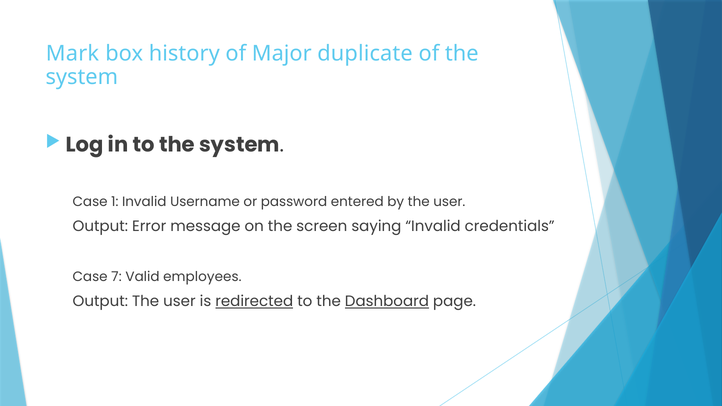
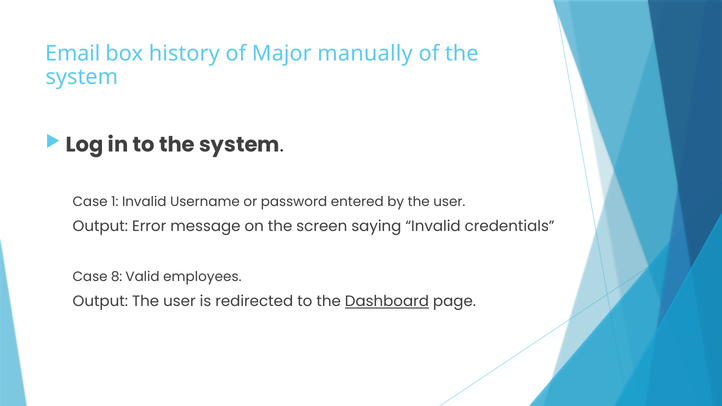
Mark: Mark -> Email
duplicate: duplicate -> manually
7: 7 -> 8
redirected underline: present -> none
